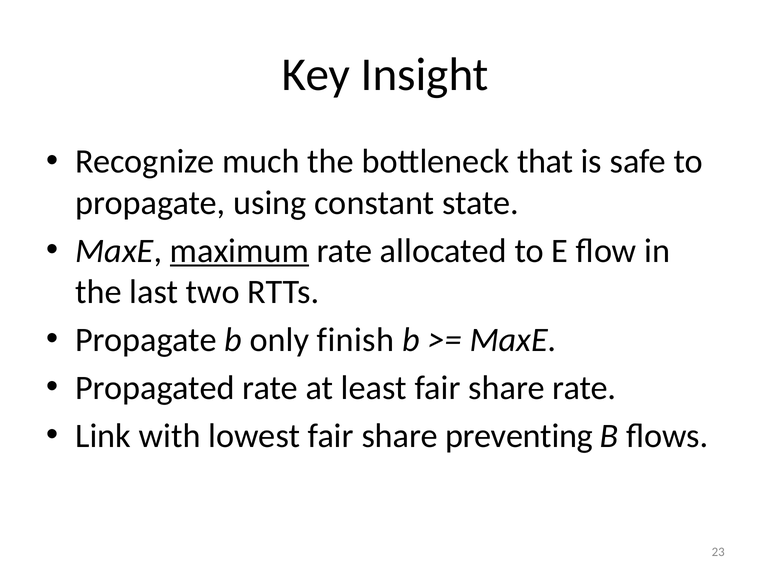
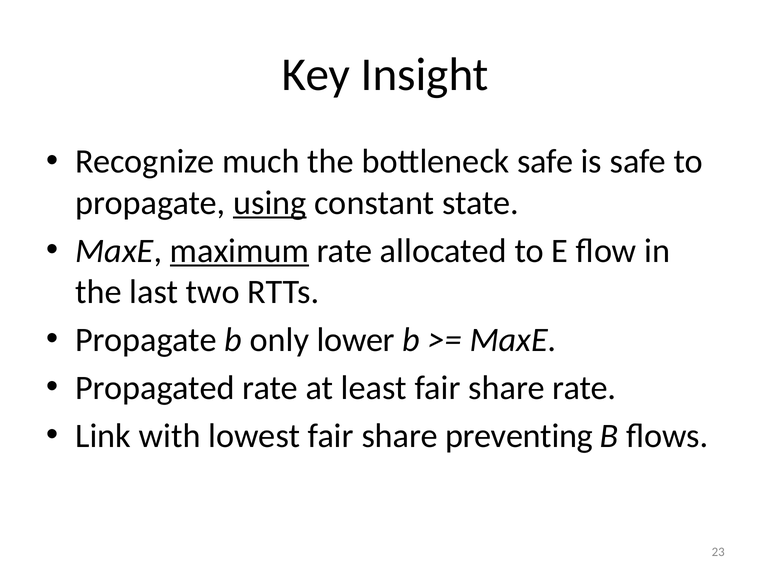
bottleneck that: that -> safe
using underline: none -> present
finish: finish -> lower
